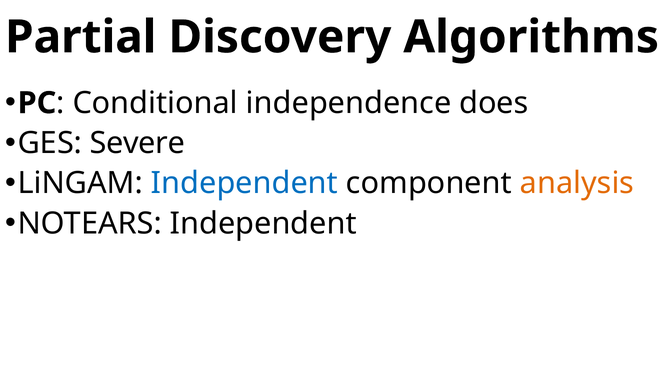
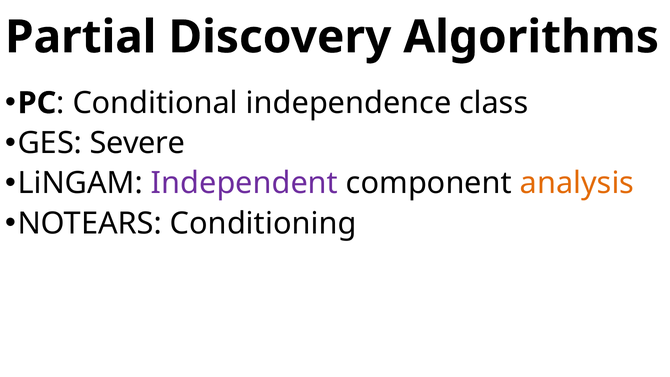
does: does -> class
Independent at (245, 183) colour: blue -> purple
NOTEARS Independent: Independent -> Conditioning
